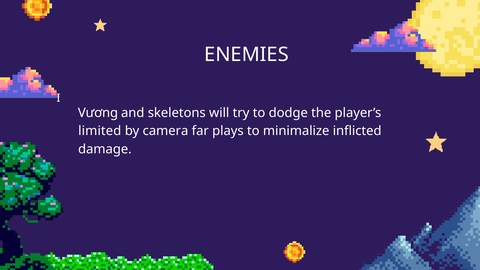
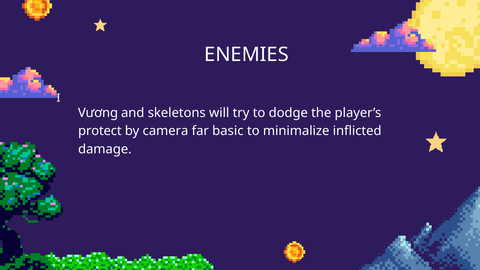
limited: limited -> protect
plays: plays -> basic
